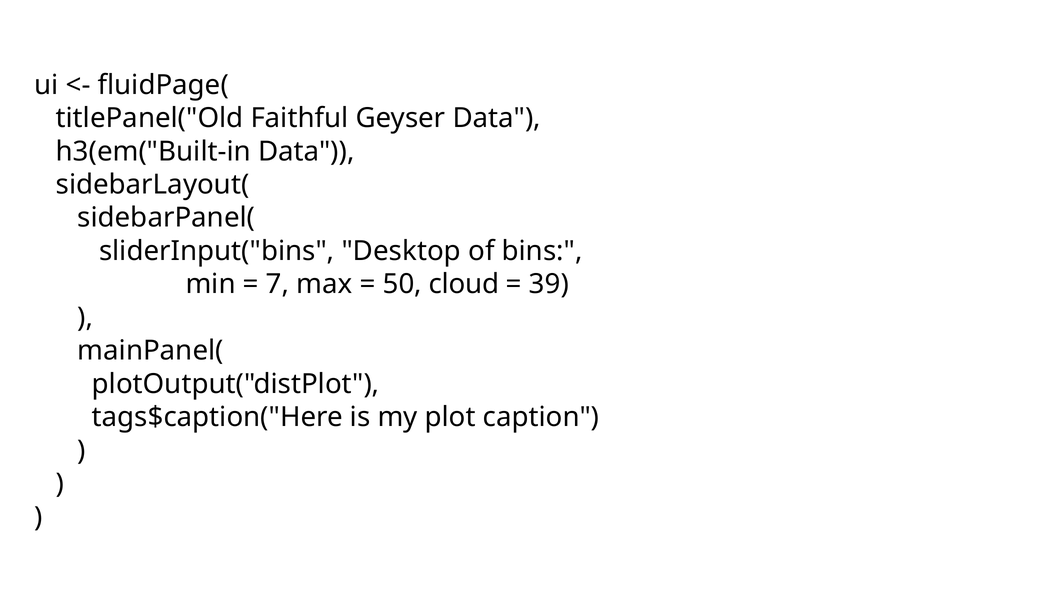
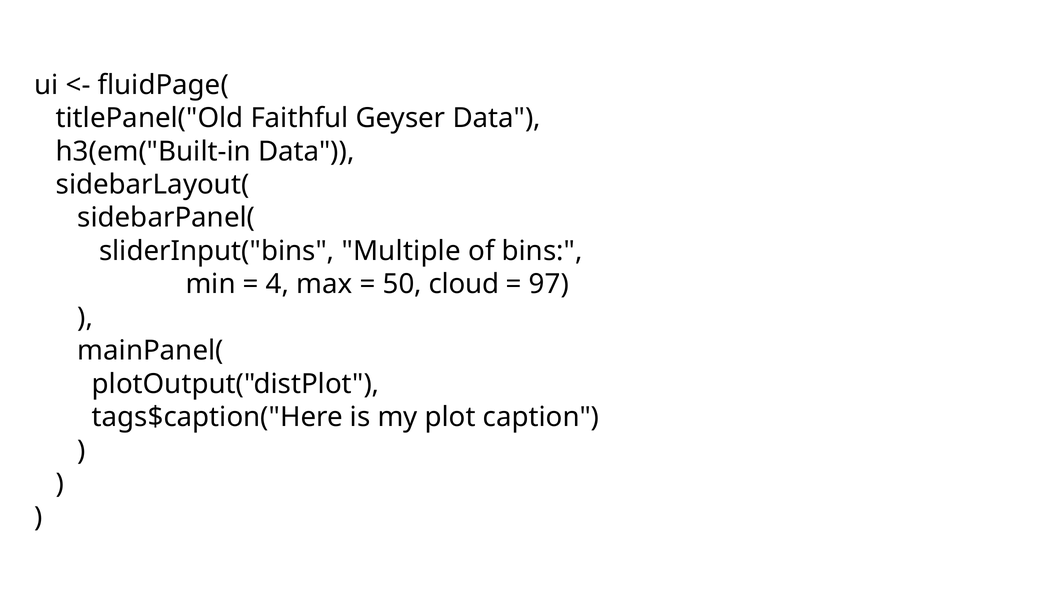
Desktop: Desktop -> Multiple
7: 7 -> 4
39: 39 -> 97
